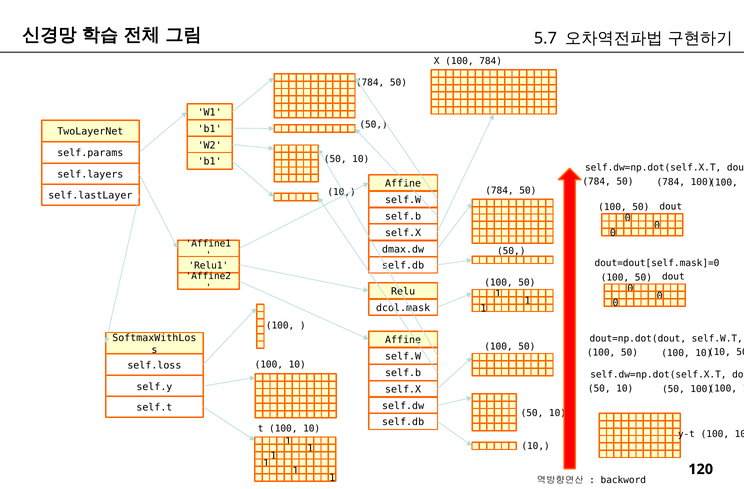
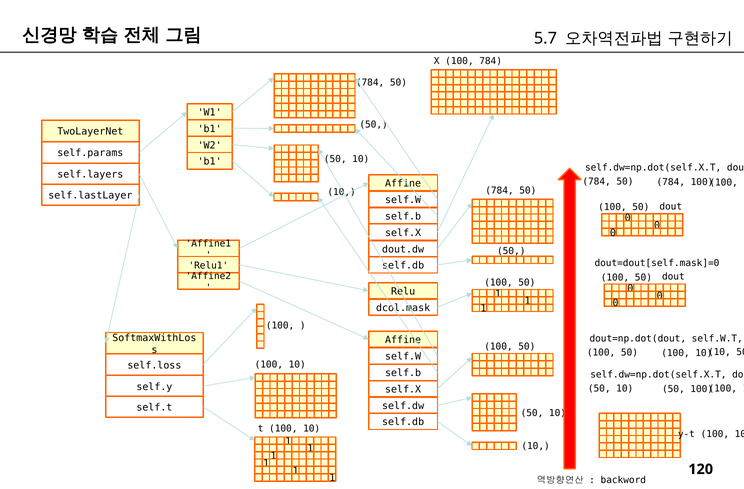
dmax.dw: dmax.dw -> dout.dw
